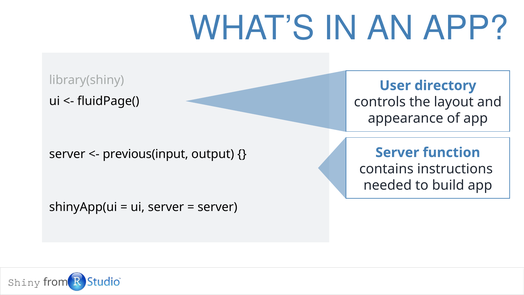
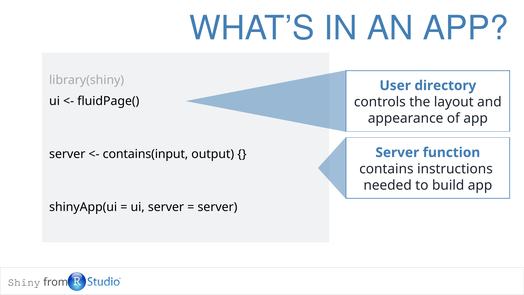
previous(input: previous(input -> contains(input
